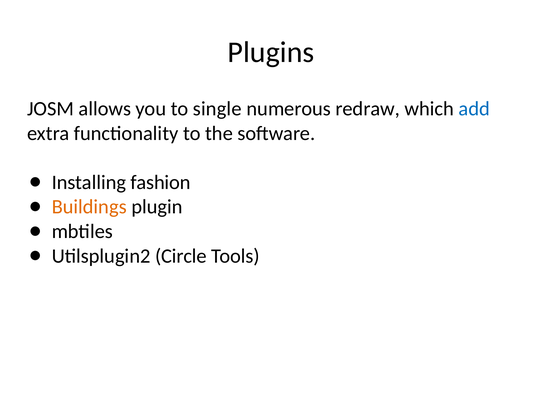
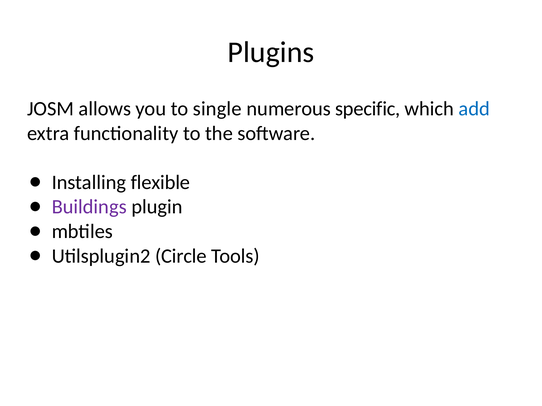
redraw: redraw -> specific
fashion: fashion -> flexible
Buildings colour: orange -> purple
